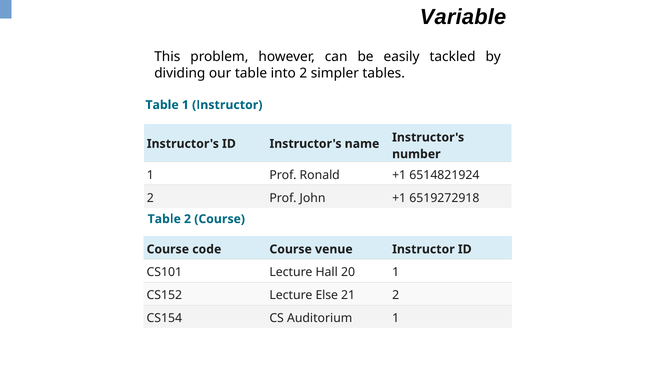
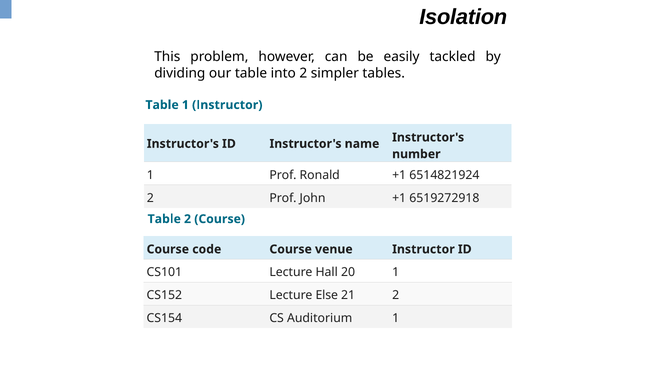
Variable: Variable -> Isolation
